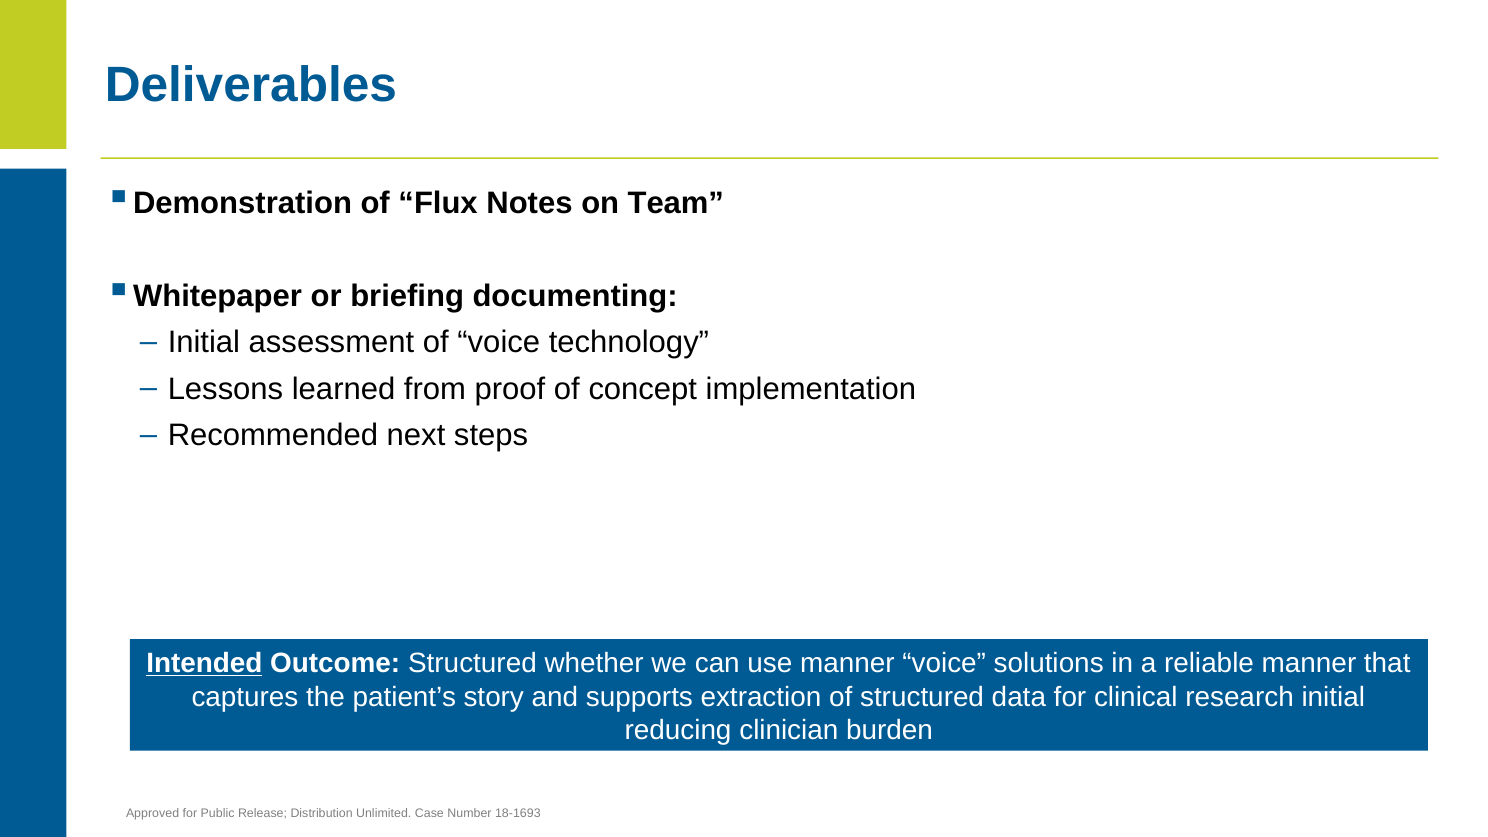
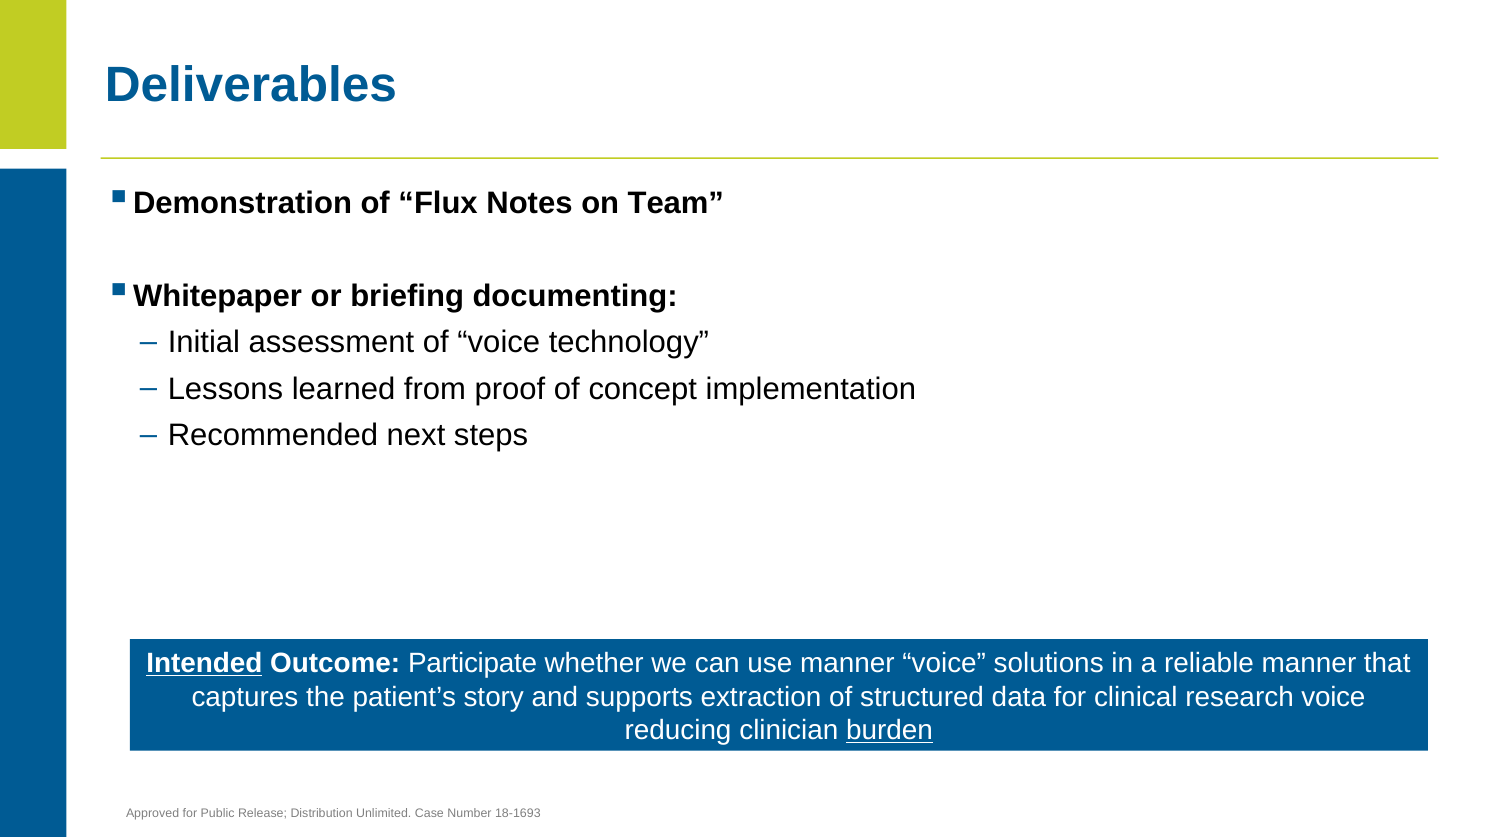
Outcome Structured: Structured -> Participate
research initial: initial -> voice
burden underline: none -> present
